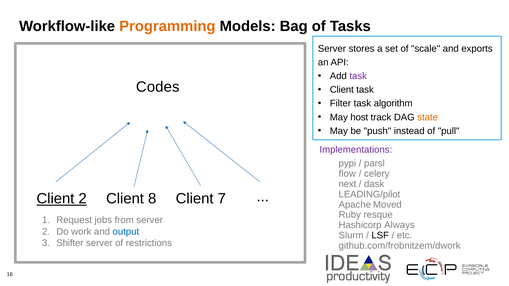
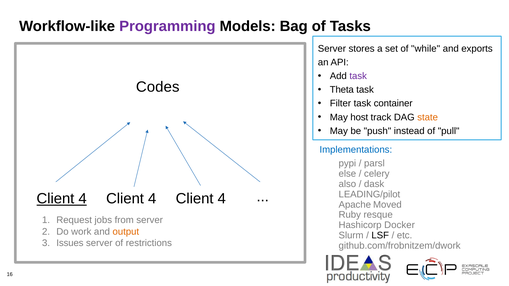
Programming colour: orange -> purple
scale: scale -> while
Client at (342, 90): Client -> Theta
algorithm: algorithm -> container
Implementations colour: purple -> blue
flow: flow -> else
next: next -> also
2 at (83, 199): 2 -> 4
8 at (152, 199): 8 -> 4
7 at (222, 199): 7 -> 4
Always: Always -> Docker
output colour: blue -> orange
Shifter: Shifter -> Issues
